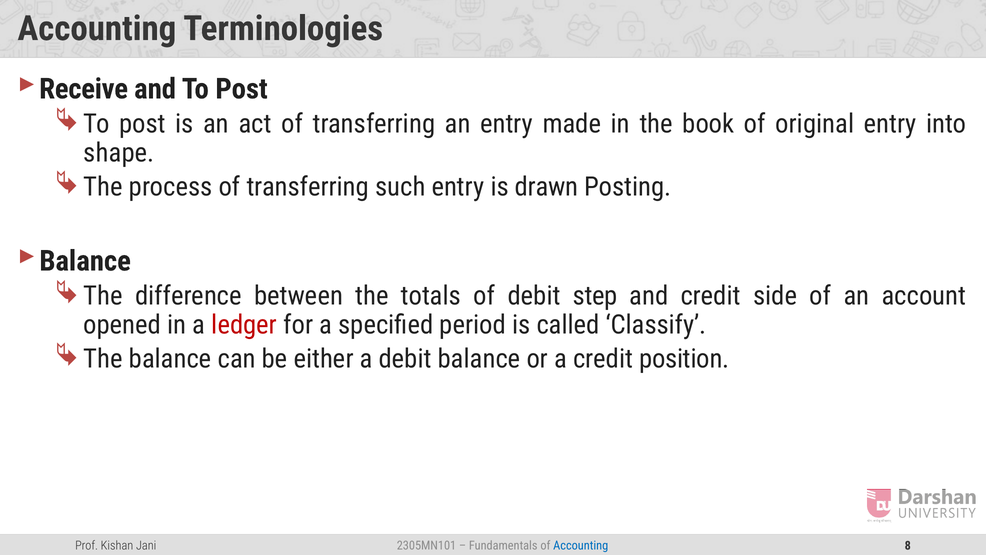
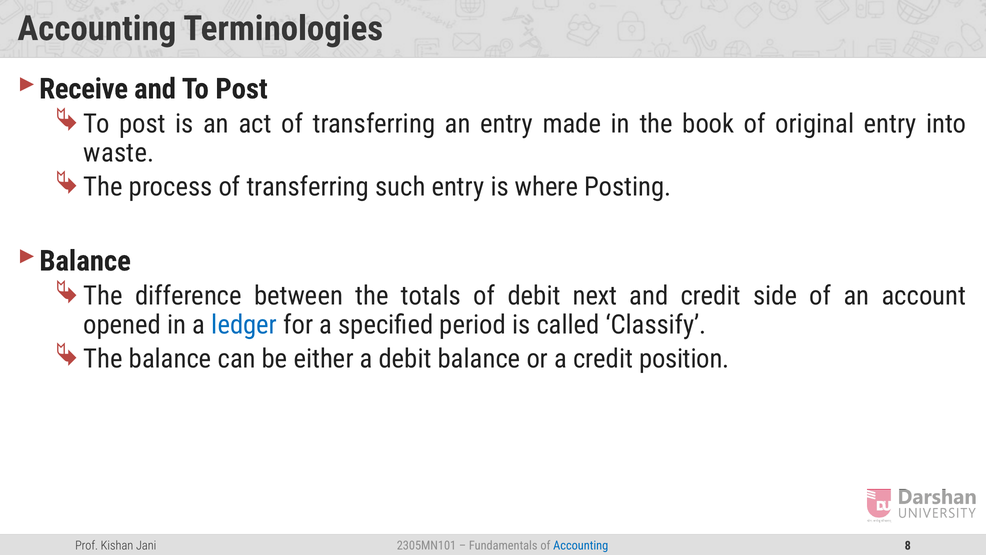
shape: shape -> waste
drawn: drawn -> where
step: step -> next
ledger colour: red -> blue
